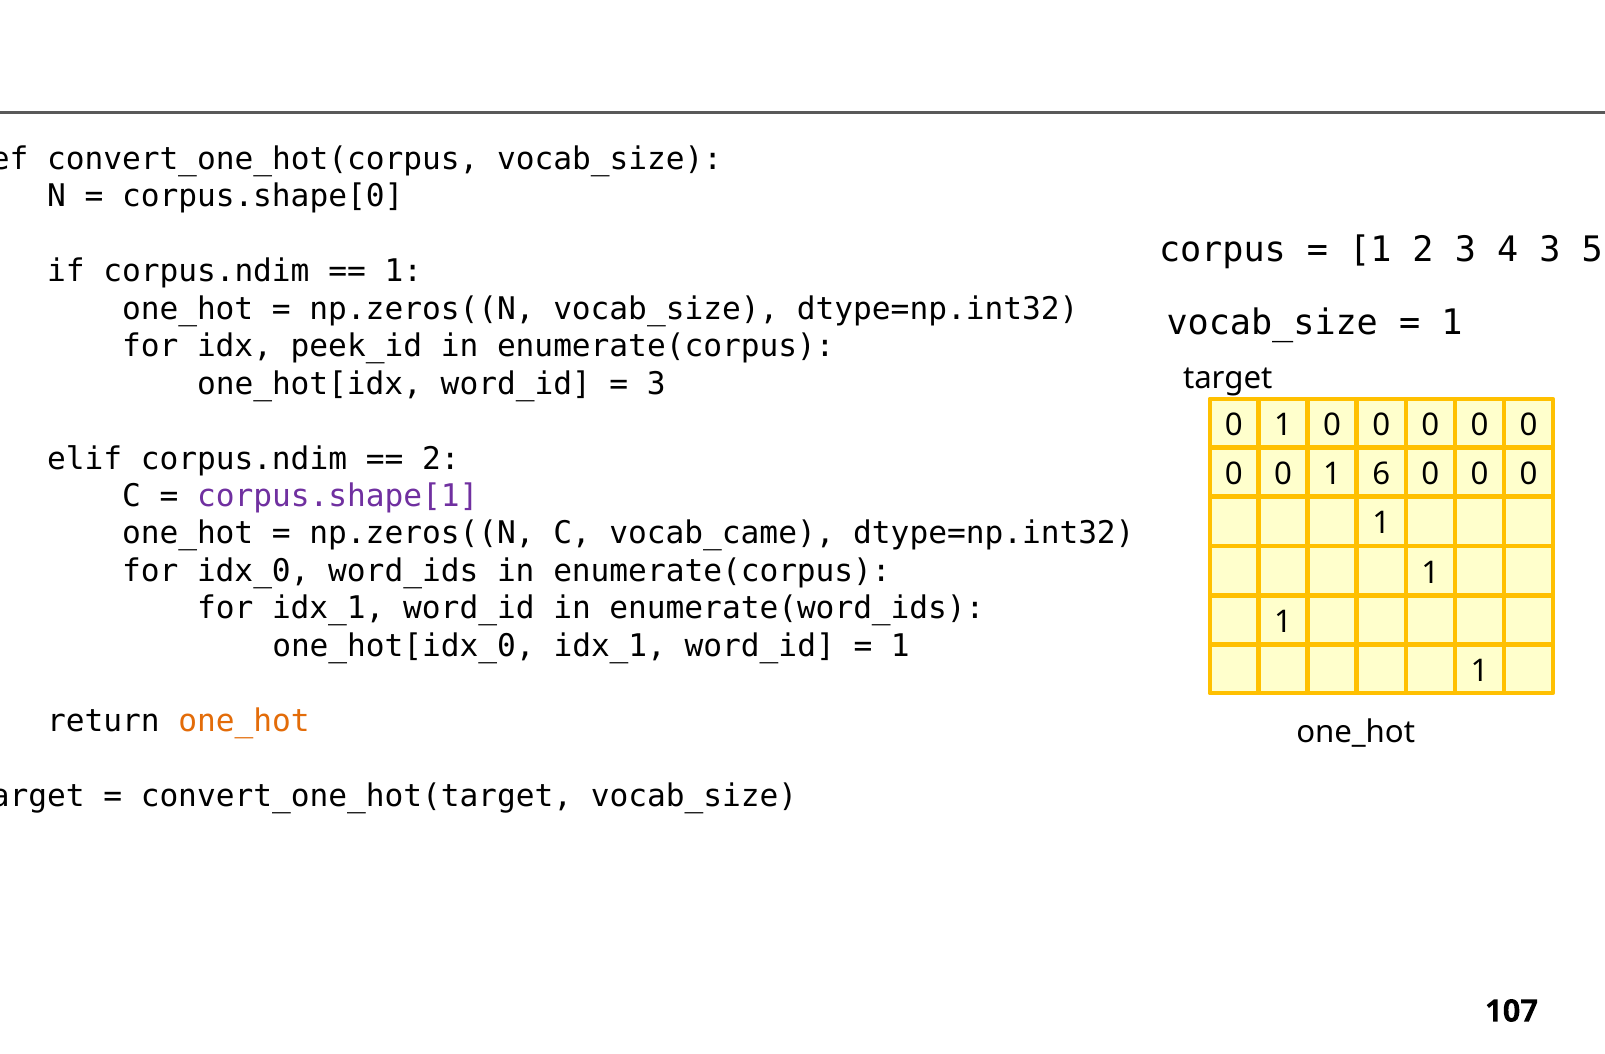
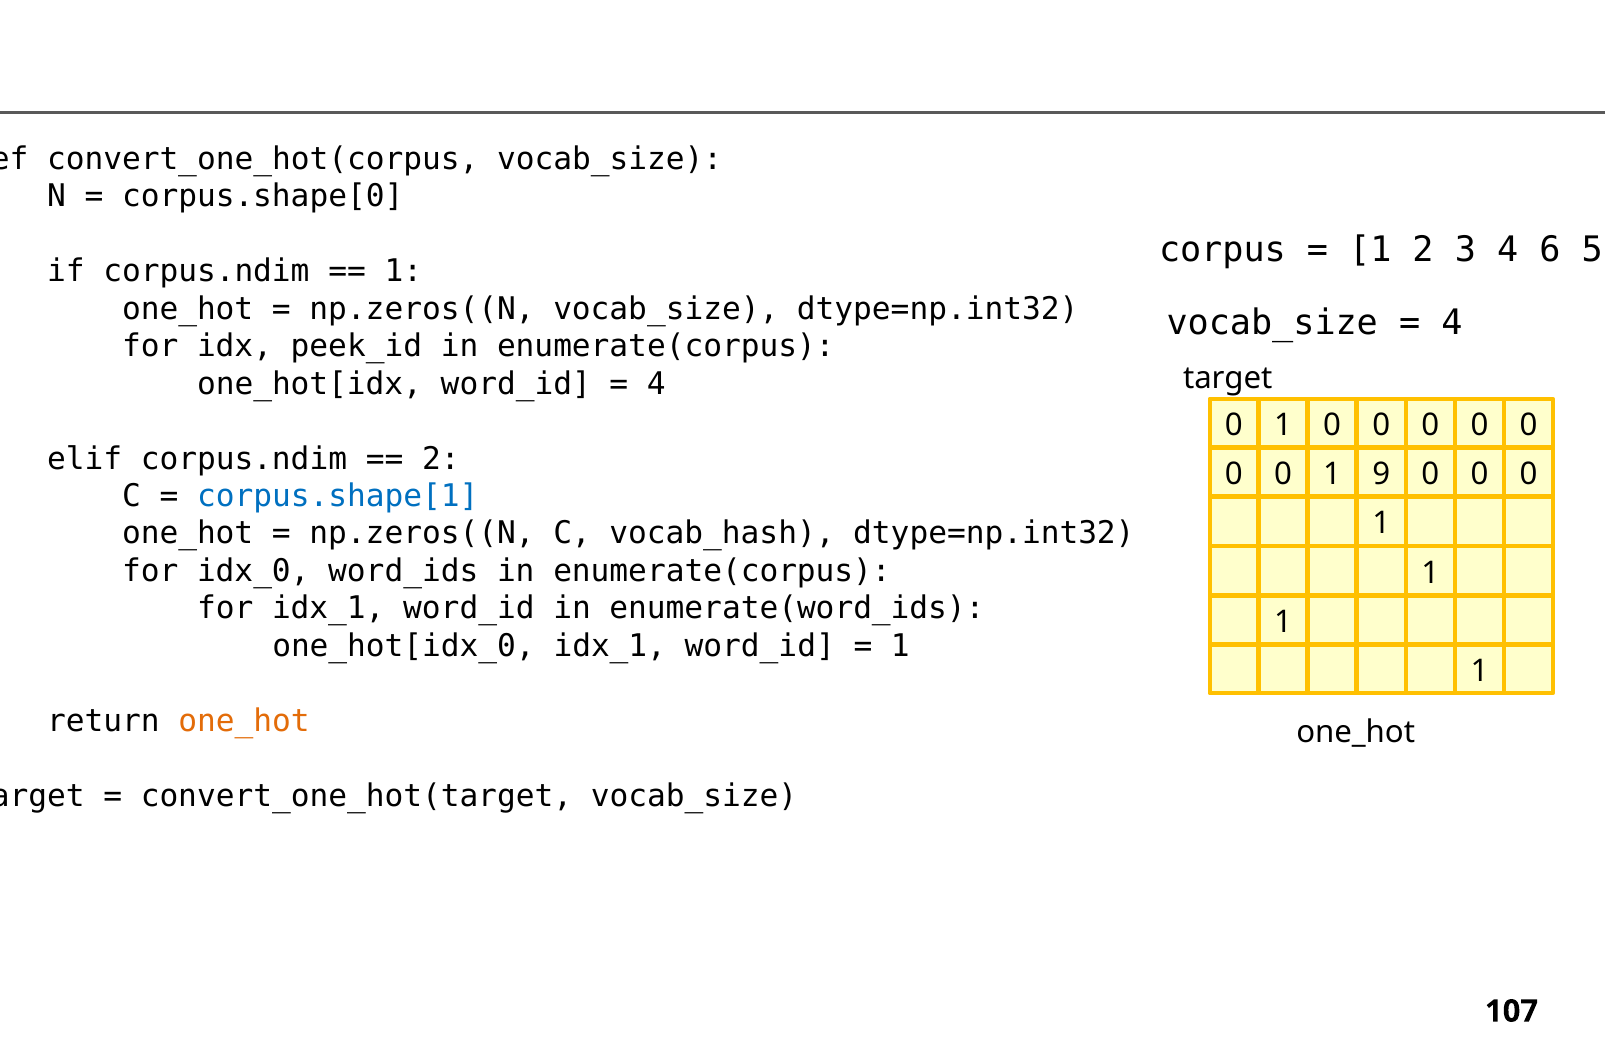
4 3: 3 -> 6
1 at (1452, 323): 1 -> 4
3 at (656, 384): 3 -> 4
6: 6 -> 9
corpus.shape[1 colour: purple -> blue
vocab_came: vocab_came -> vocab_hash
